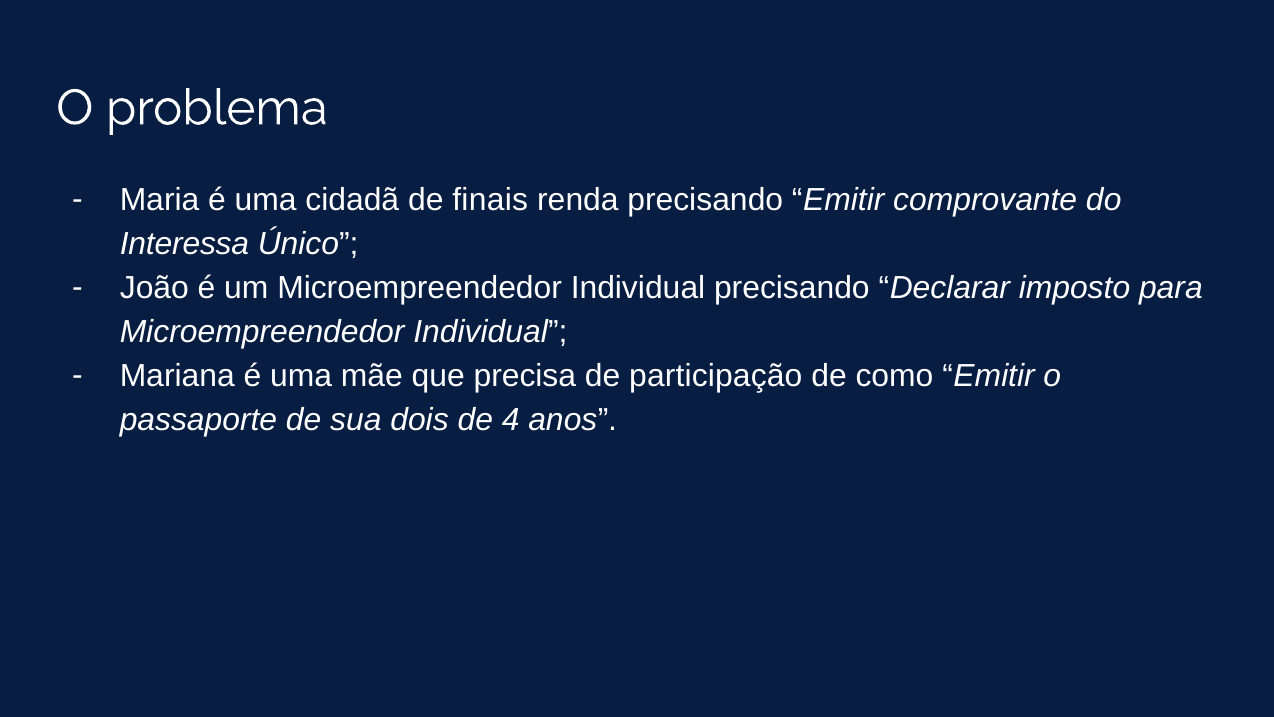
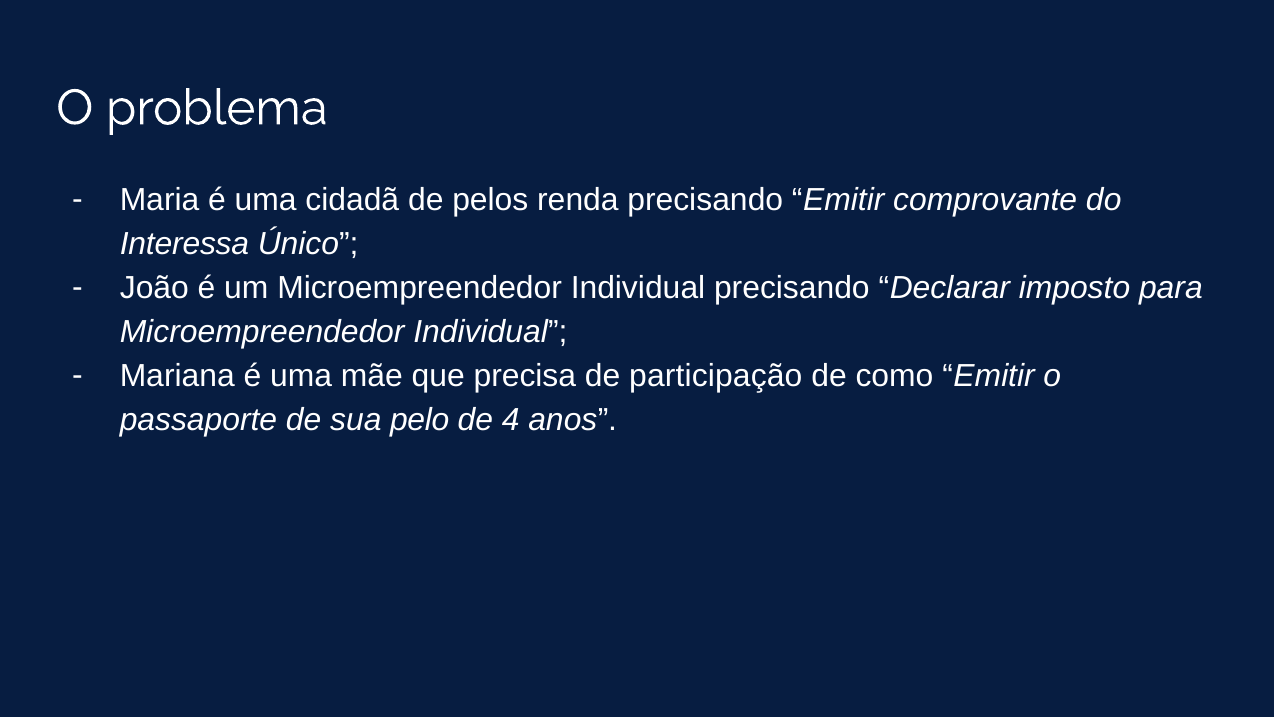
finais: finais -> pelos
dois: dois -> pelo
